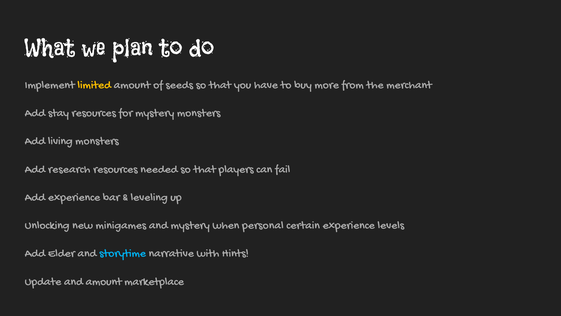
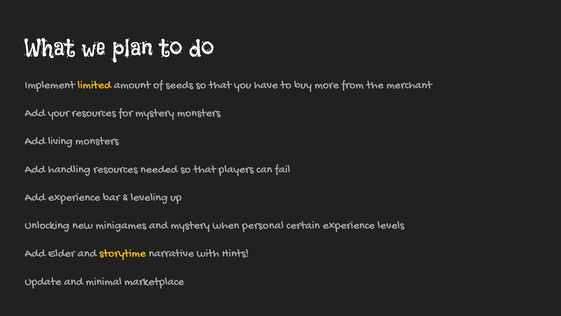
stay: stay -> your
research: research -> handling
storytime colour: light blue -> yellow
and amount: amount -> minimal
